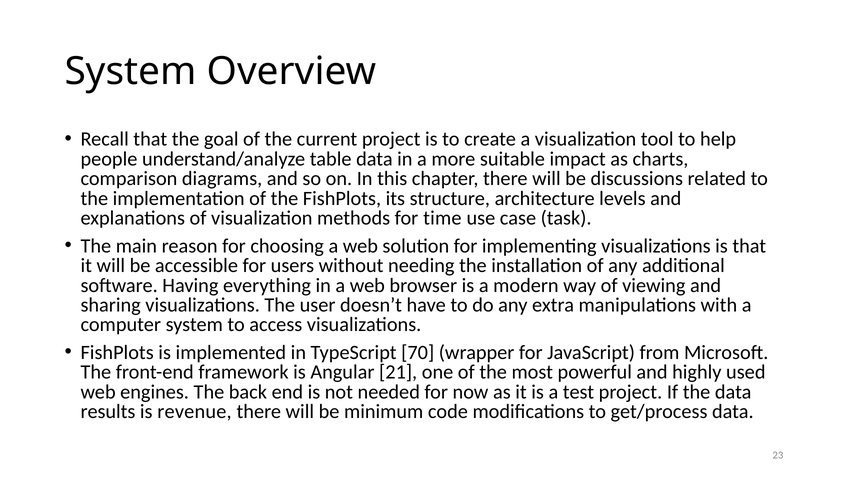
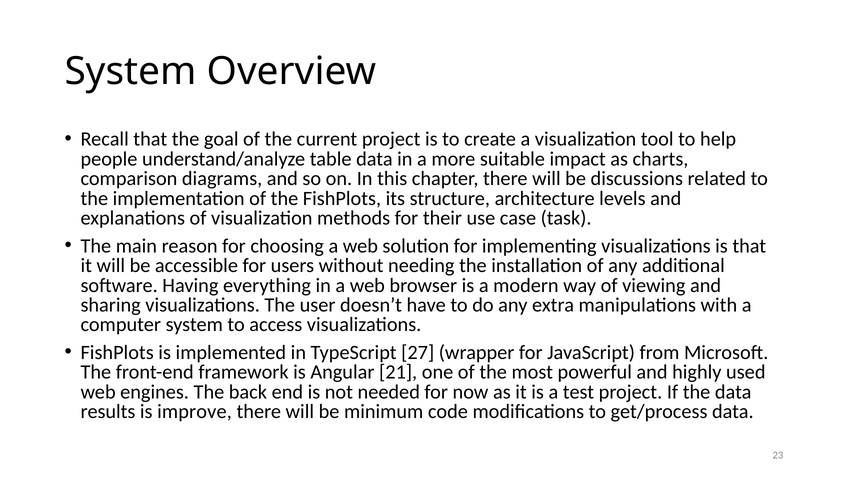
time: time -> their
70: 70 -> 27
revenue: revenue -> improve
